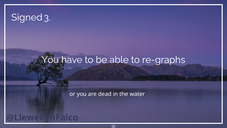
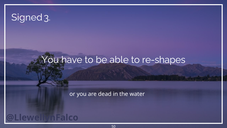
re-graphs: re-graphs -> re-shapes
